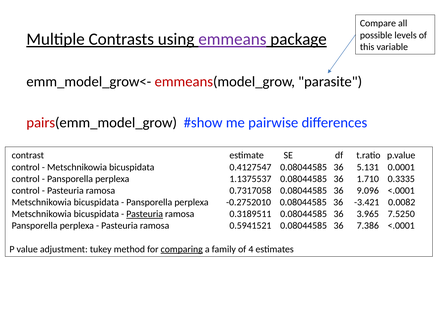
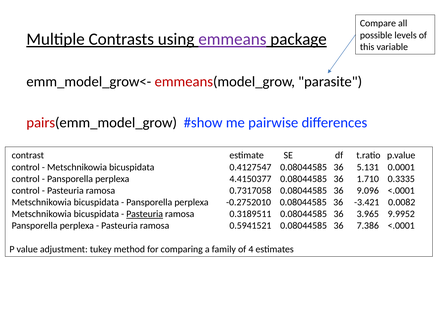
1.1375537: 1.1375537 -> 4.4150377
7.5250: 7.5250 -> 9.9952
comparing underline: present -> none
